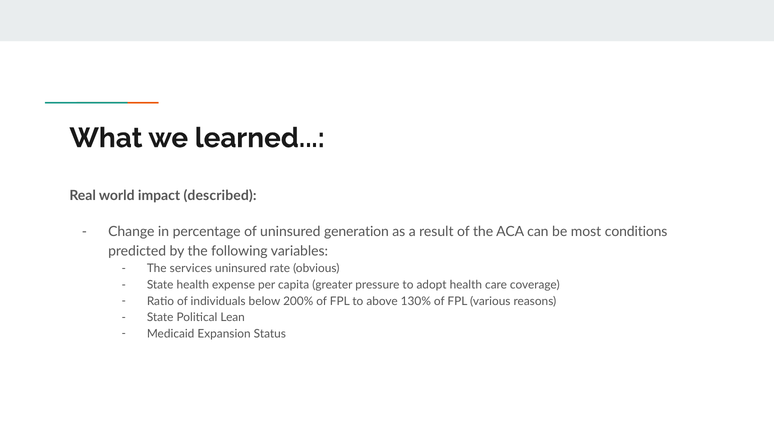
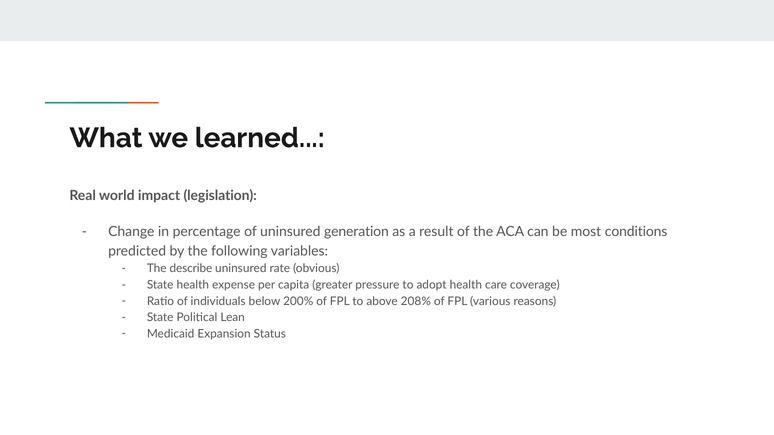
described: described -> legislation
services: services -> describe
130%: 130% -> 208%
